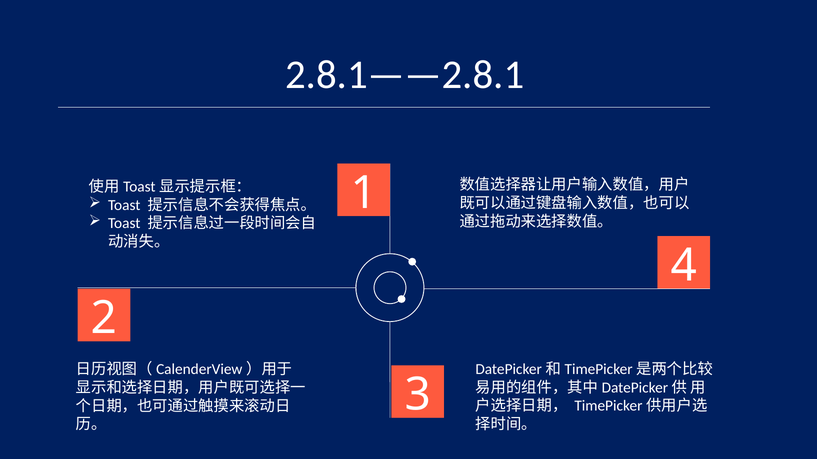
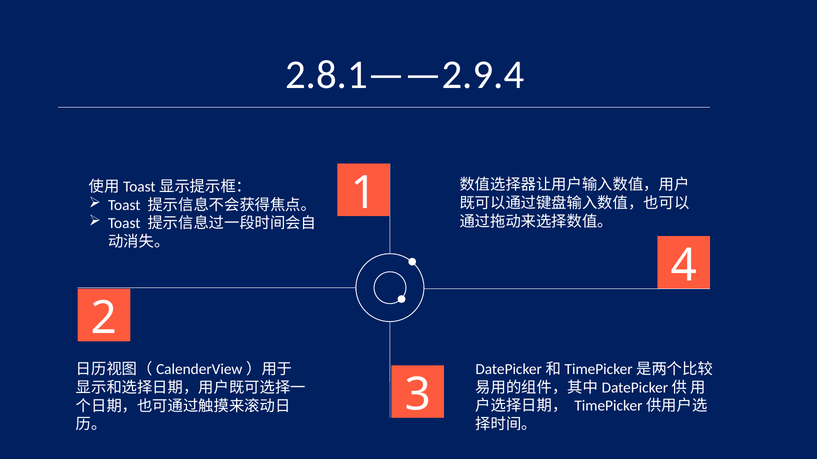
2.8.1——2.8.1: 2.8.1——2.8.1 -> 2.8.1——2.9.4
